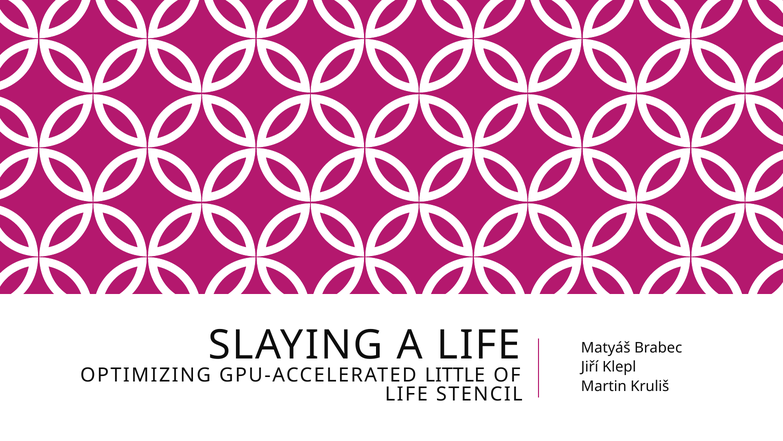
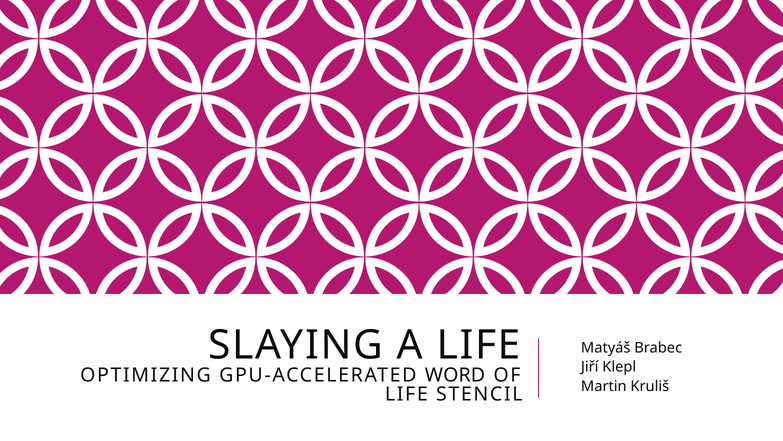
LITTLE: LITTLE -> WORD
